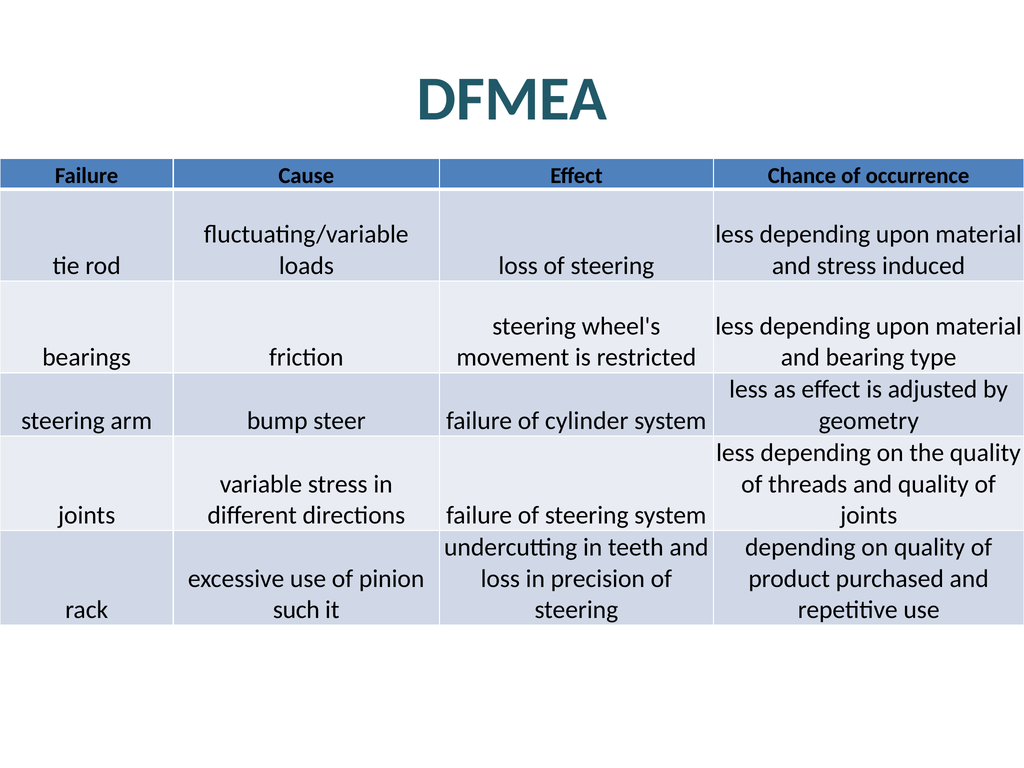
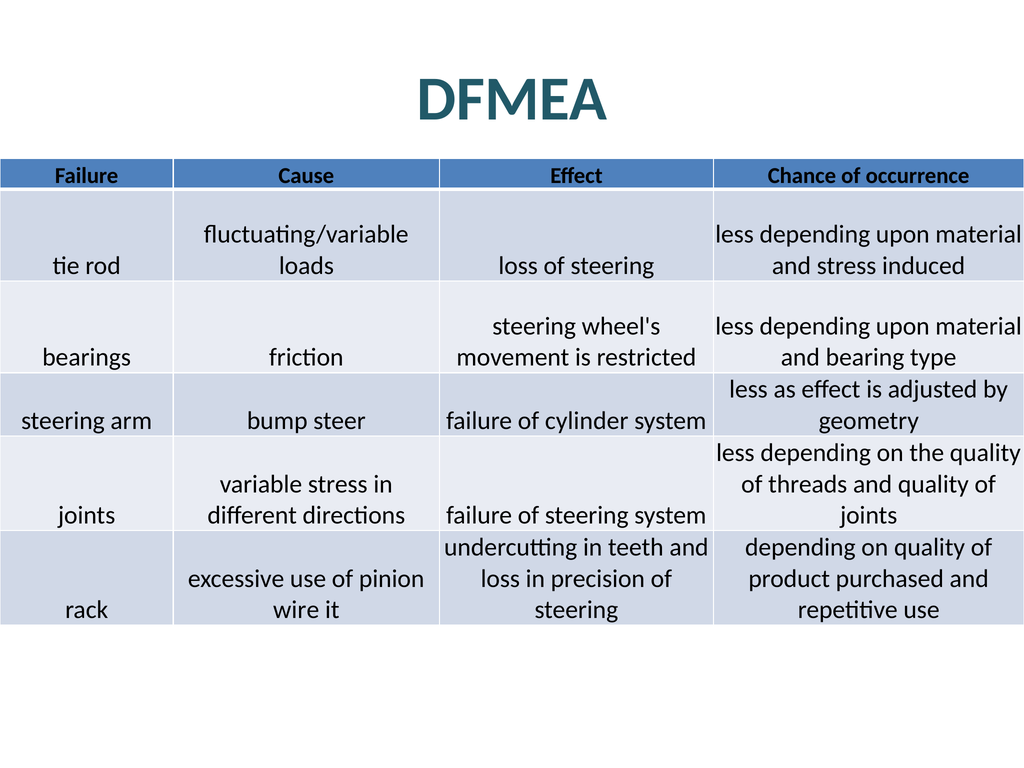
such: such -> wire
